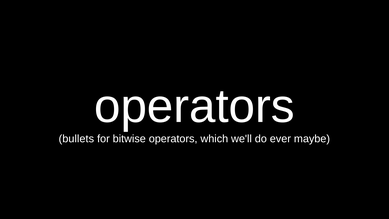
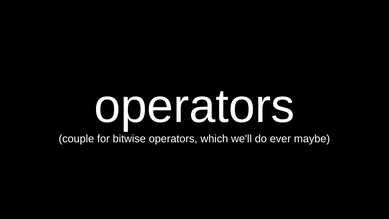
bullets: bullets -> couple
